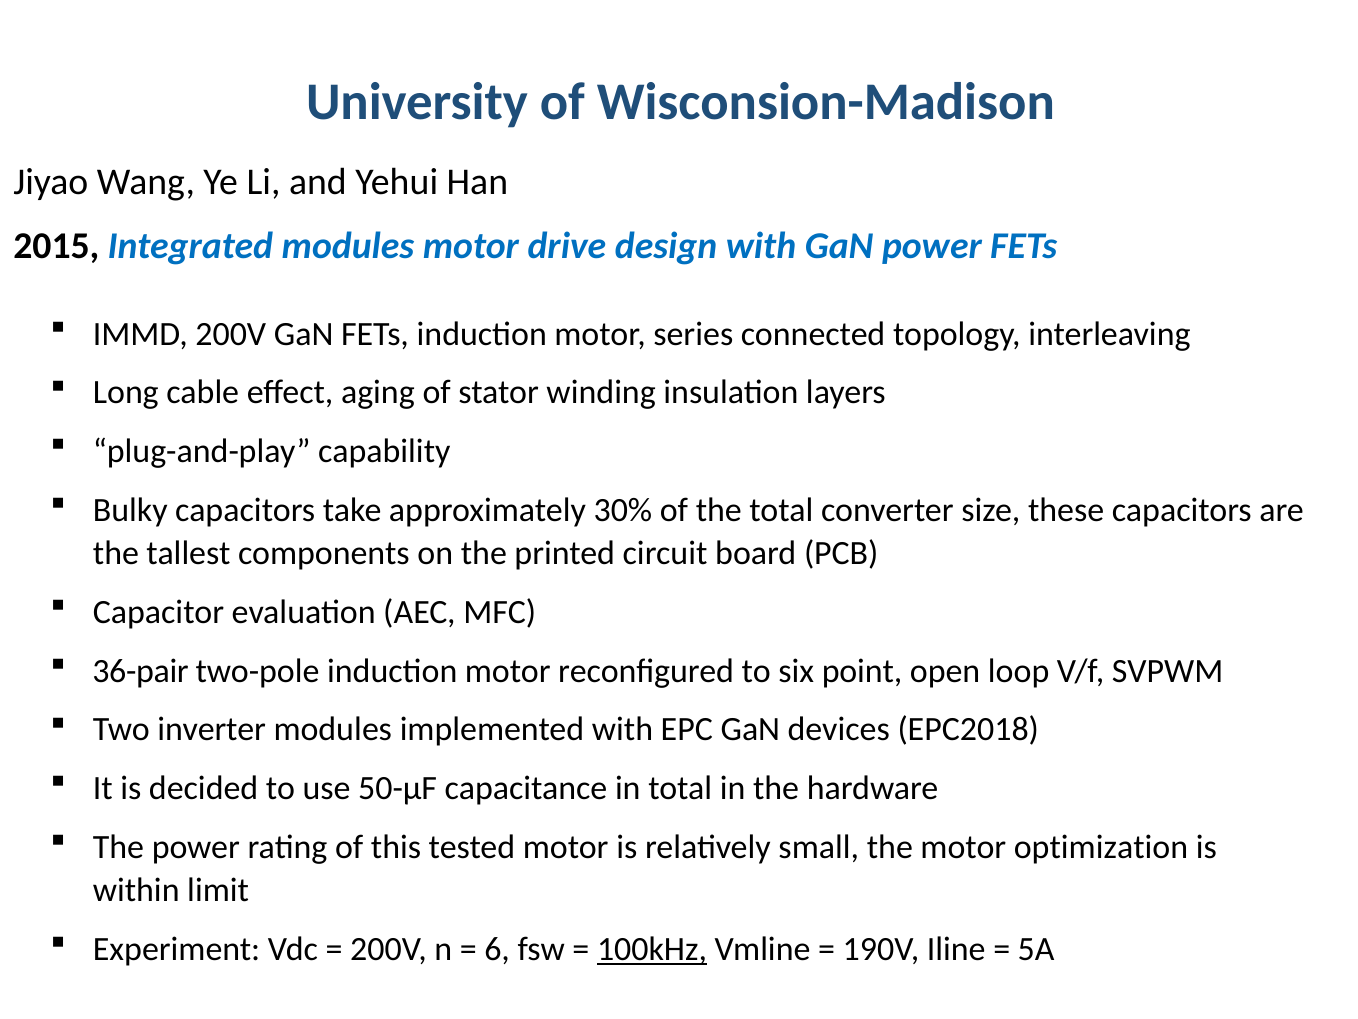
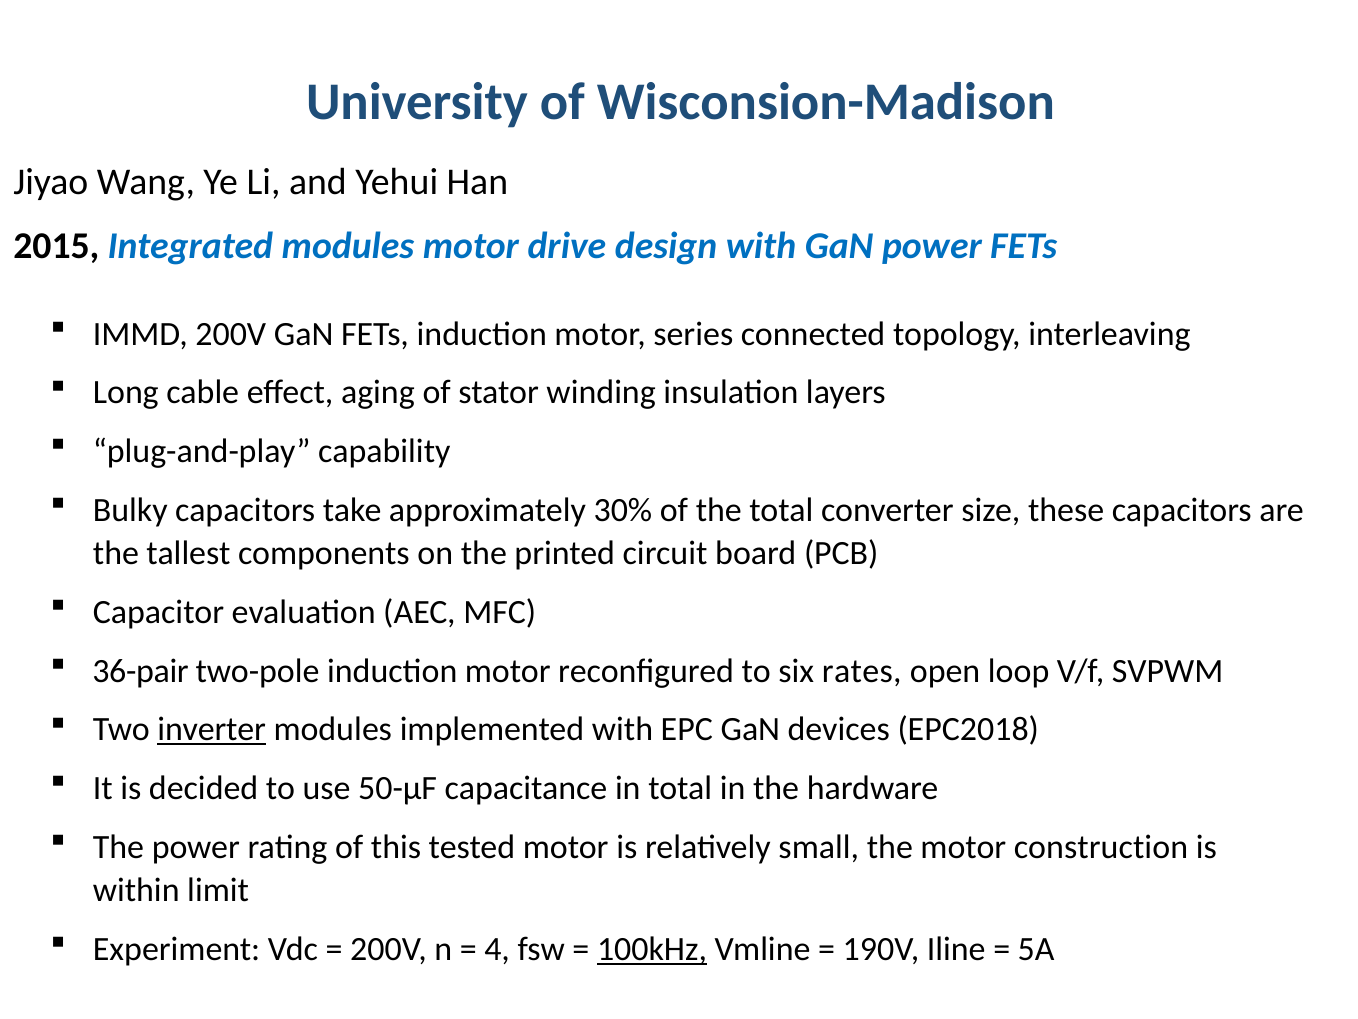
point: point -> rates
inverter underline: none -> present
optimization: optimization -> construction
6: 6 -> 4
